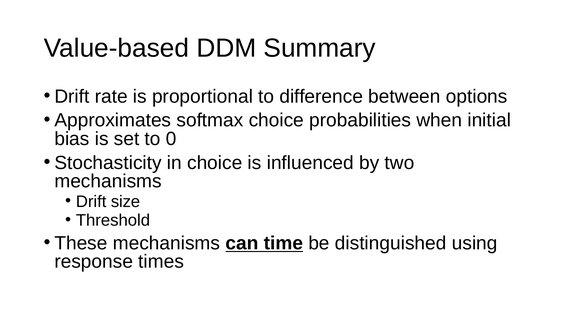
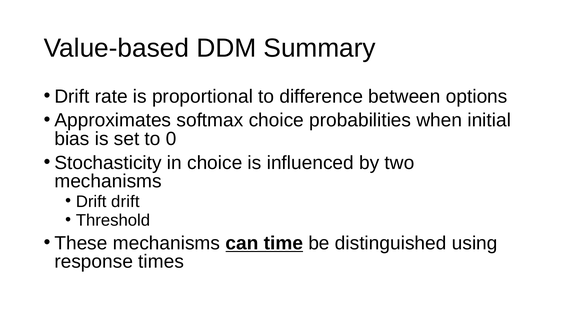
Drift size: size -> drift
